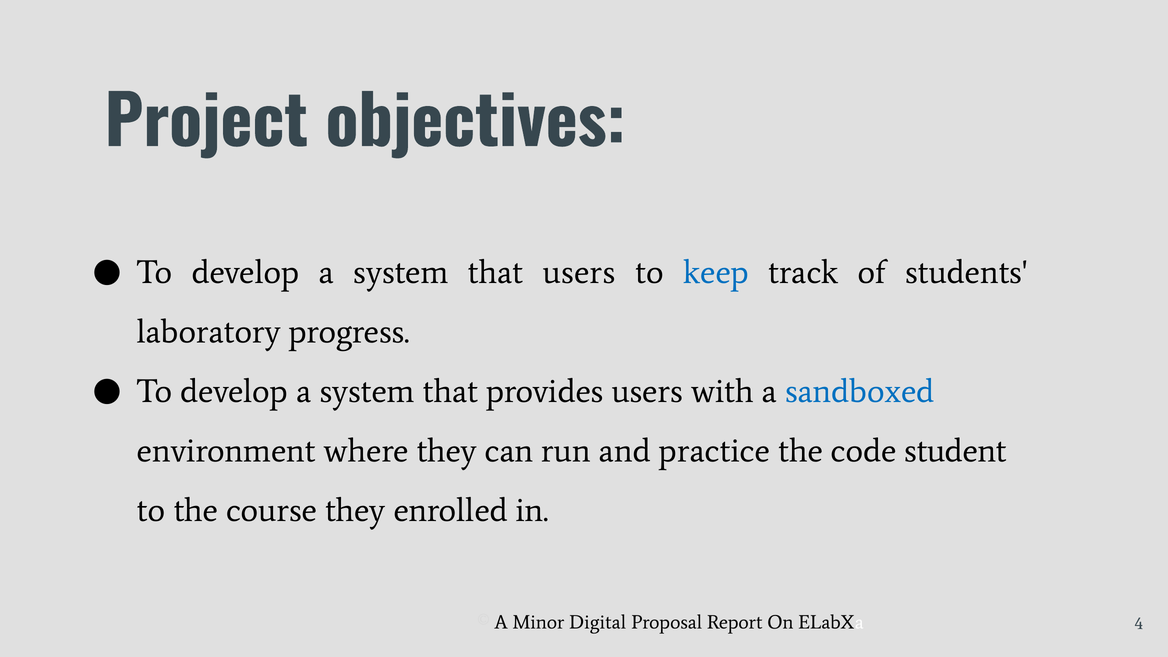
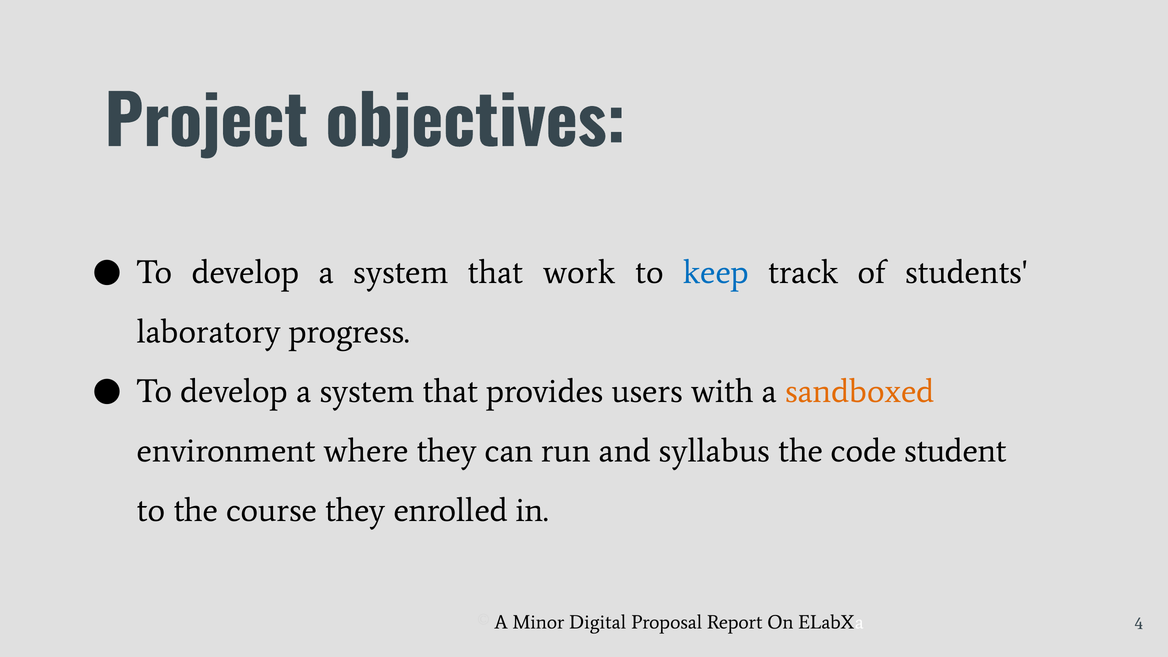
that users: users -> work
sandboxed colour: blue -> orange
practice: practice -> syllabus
